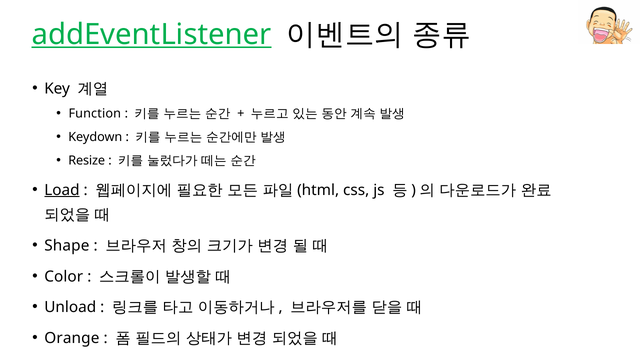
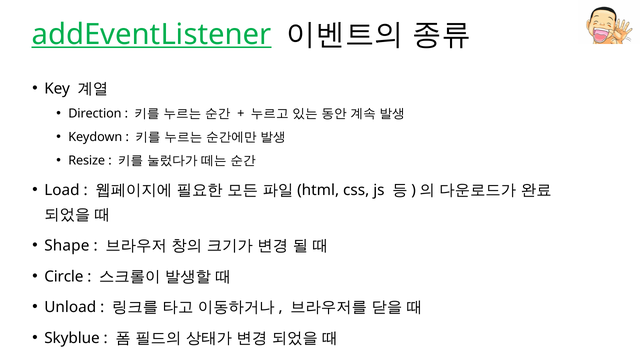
Function: Function -> Direction
Load underline: present -> none
Color: Color -> Circle
Orange: Orange -> Skyblue
